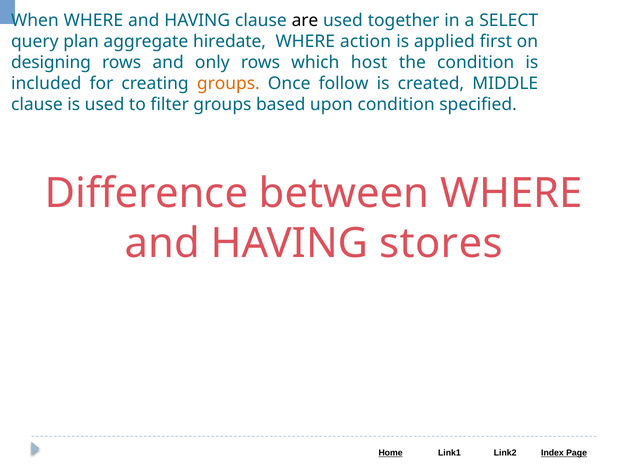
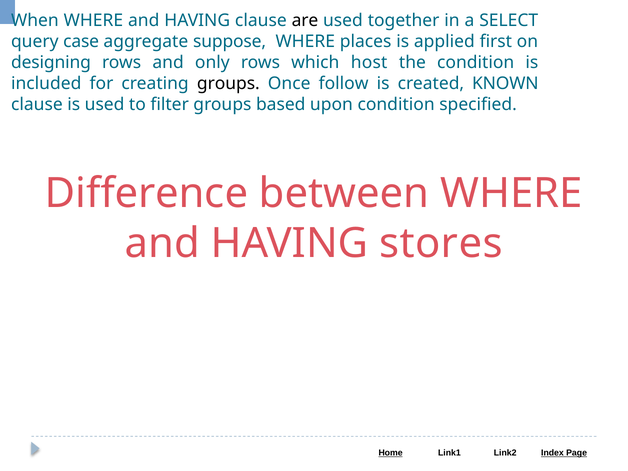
plan: plan -> case
hiredate: hiredate -> suppose
action: action -> places
groups at (228, 83) colour: orange -> black
MIDDLE: MIDDLE -> KNOWN
